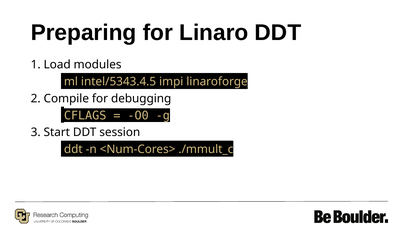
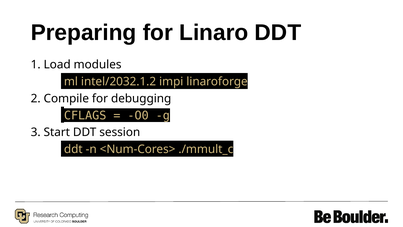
intel/5343.4.5: intel/5343.4.5 -> intel/2032.1.2
